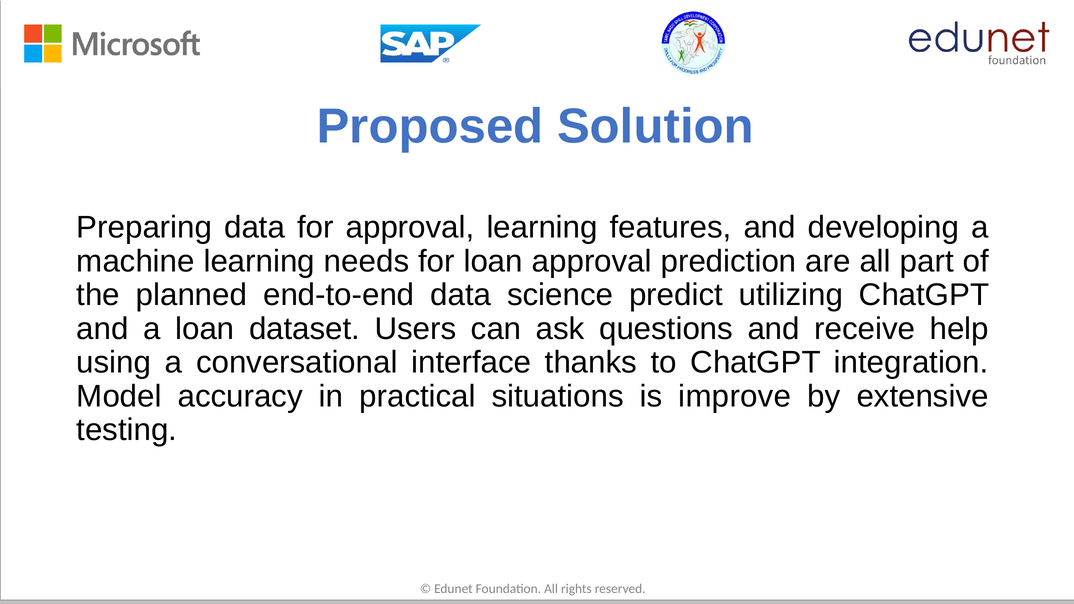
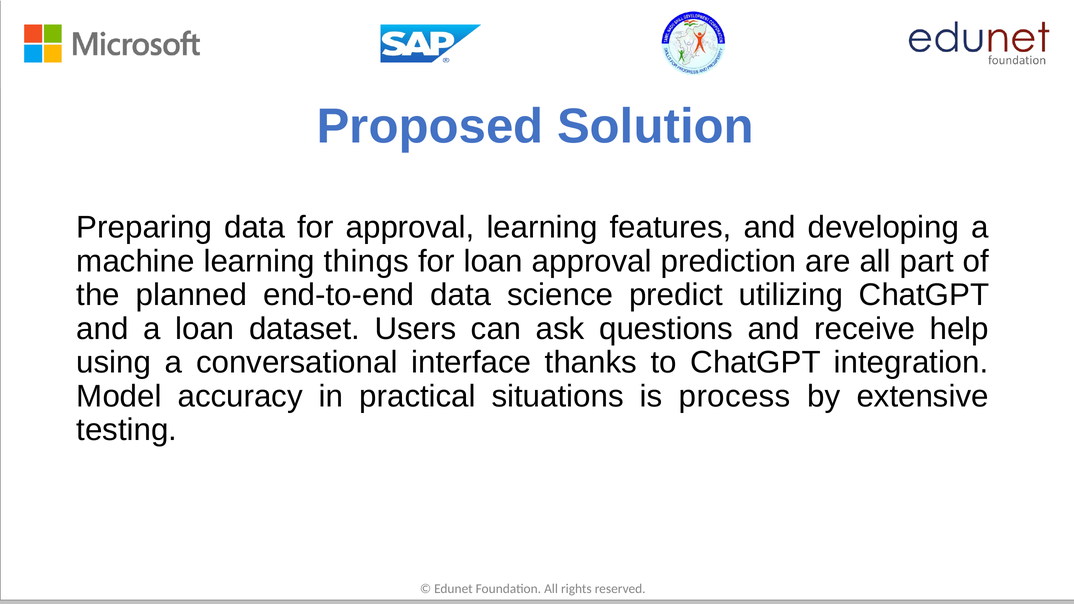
needs: needs -> things
improve: improve -> process
